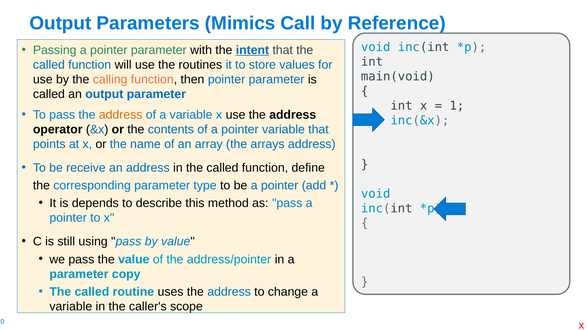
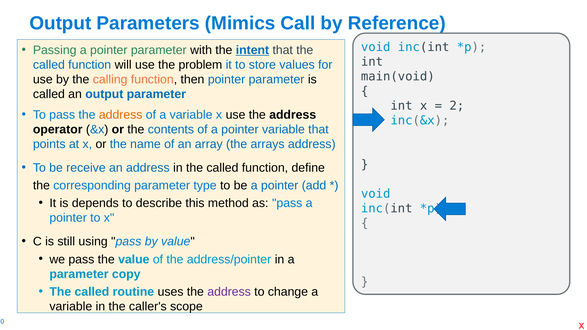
routines: routines -> problem
1: 1 -> 2
address at (229, 292) colour: blue -> purple
